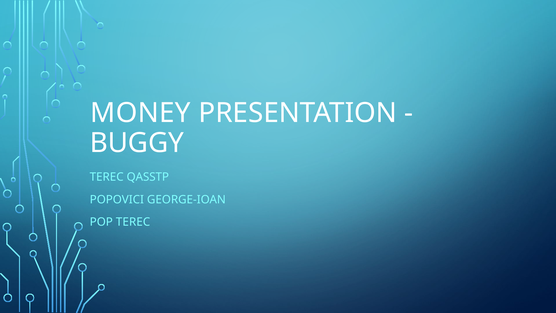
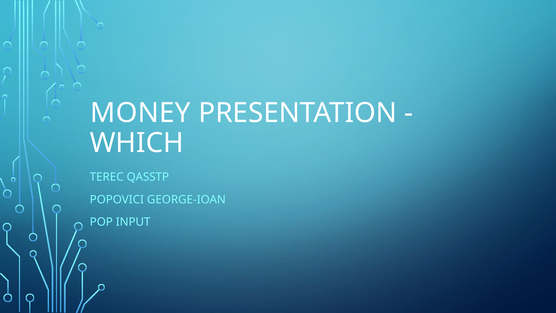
BUGGY: BUGGY -> WHICH
POP TEREC: TEREC -> INPUT
